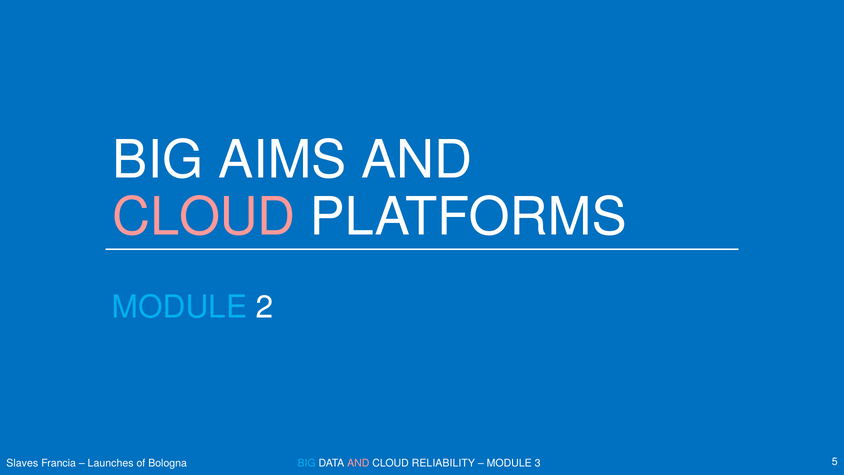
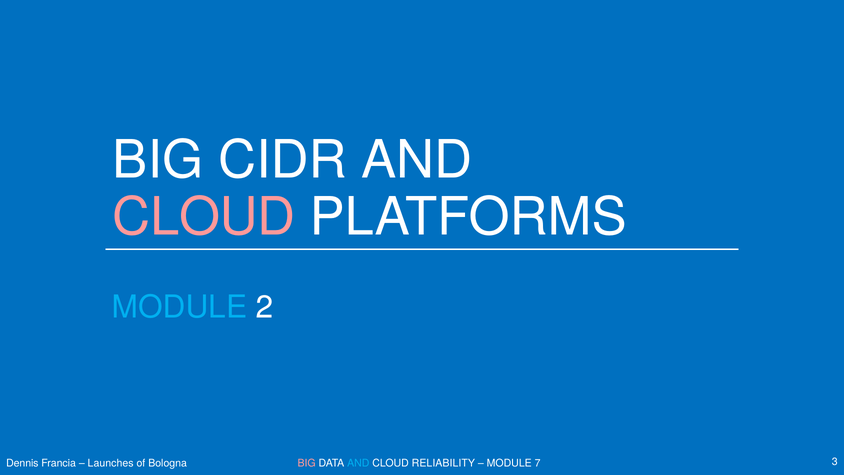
AIMS: AIMS -> CIDR
Slaves: Slaves -> Dennis
BIG at (307, 463) colour: light blue -> pink
AND at (358, 463) colour: pink -> light blue
3: 3 -> 7
5: 5 -> 3
